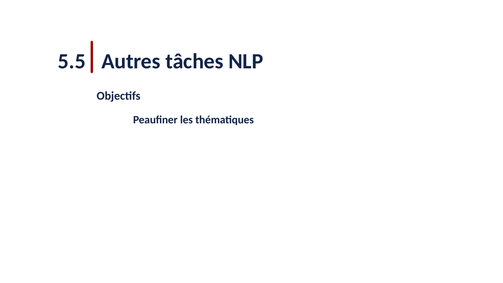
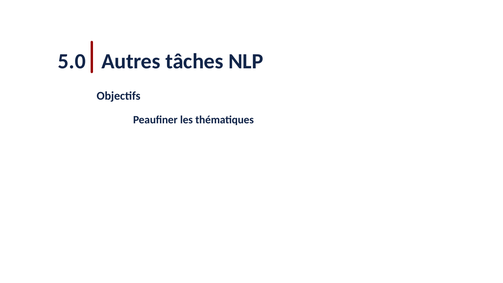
5.5: 5.5 -> 5.0
